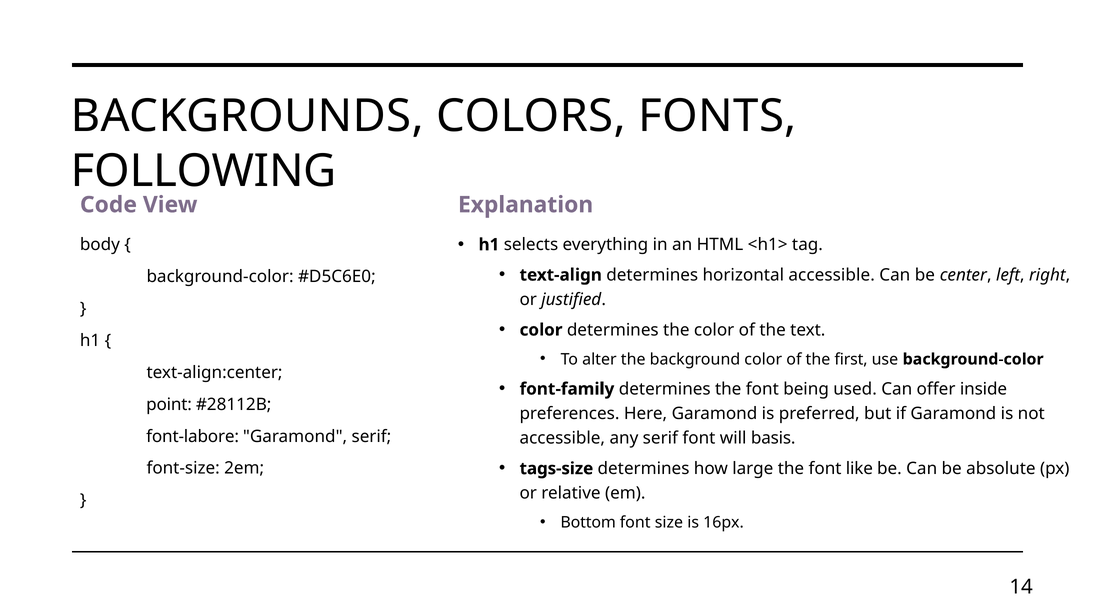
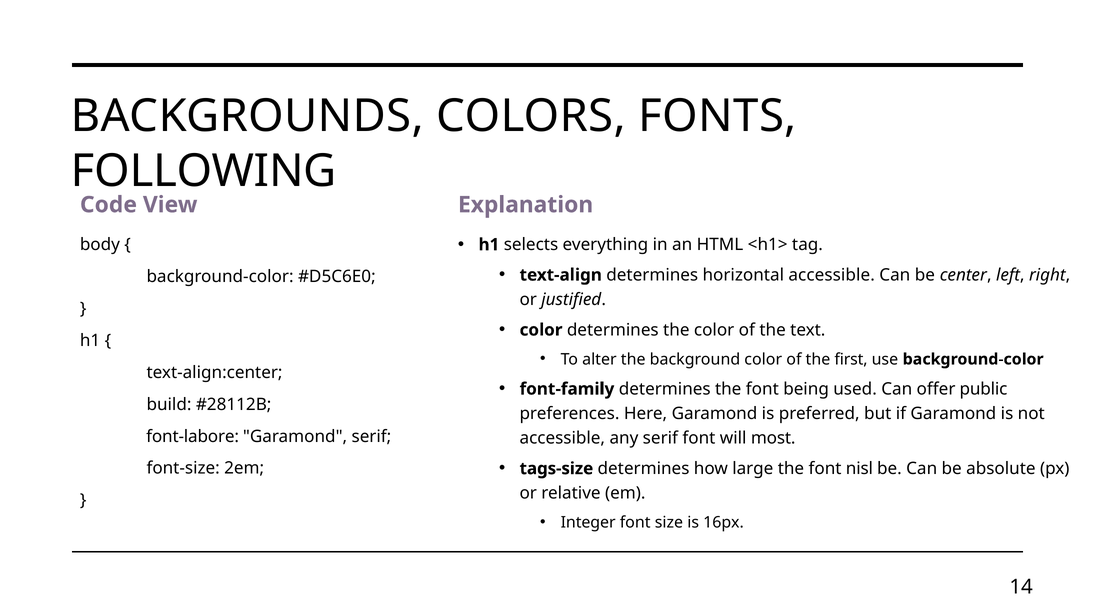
inside: inside -> public
point: point -> build
basis: basis -> most
like: like -> nisl
Bottom: Bottom -> Integer
